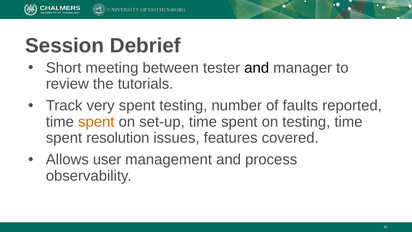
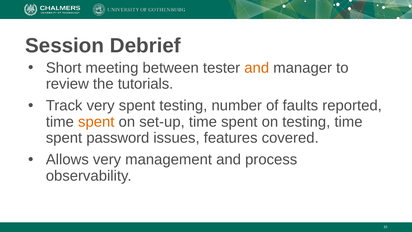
and at (257, 68) colour: black -> orange
resolution: resolution -> password
Allows user: user -> very
